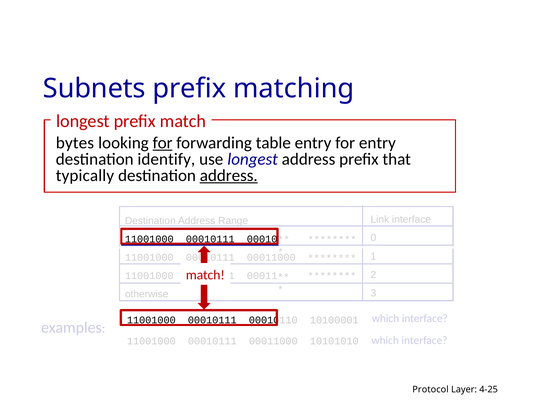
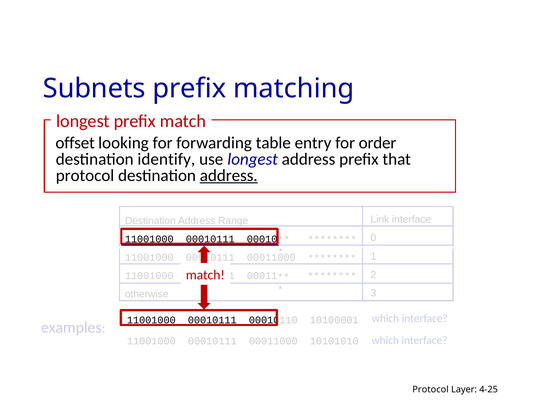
bytes: bytes -> offset
for at (163, 143) underline: present -> none
for entry: entry -> order
typically at (85, 175): typically -> protocol
